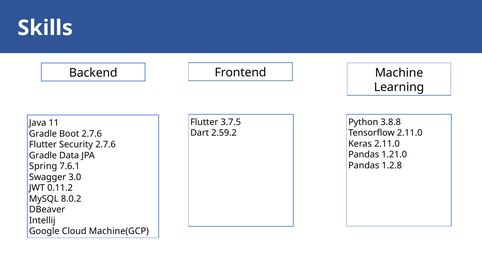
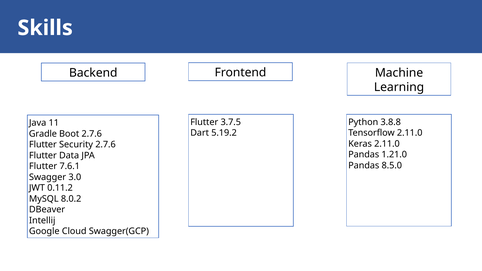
2.59.2: 2.59.2 -> 5.19.2
Gradle at (43, 155): Gradle -> Flutter
1.2.8: 1.2.8 -> 8.5.0
Spring at (43, 166): Spring -> Flutter
Machine(GCP: Machine(GCP -> Swagger(GCP
